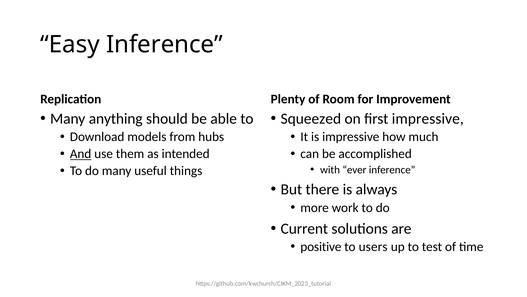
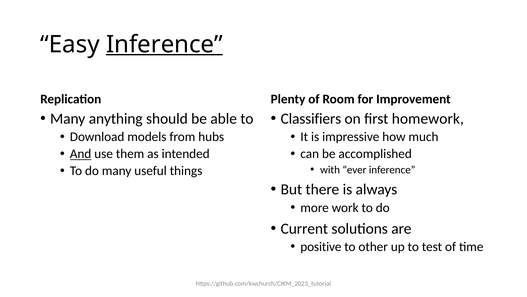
Inference at (164, 44) underline: none -> present
Squeezed: Squeezed -> Classifiers
first impressive: impressive -> homework
users: users -> other
